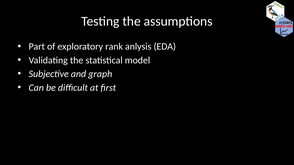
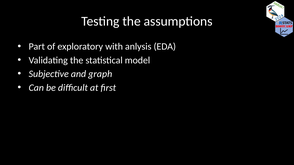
rank: rank -> with
